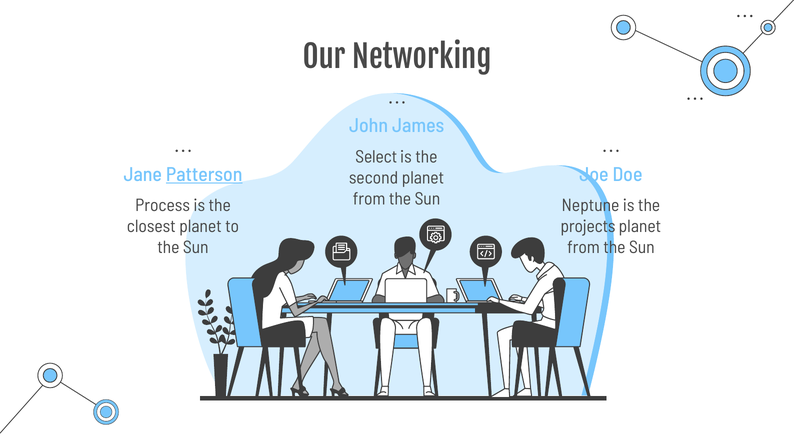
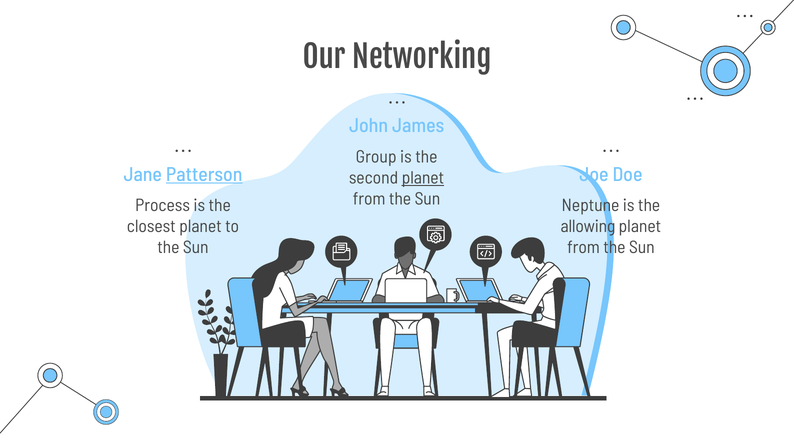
Select: Select -> Group
planet at (423, 178) underline: none -> present
projects: projects -> allowing
